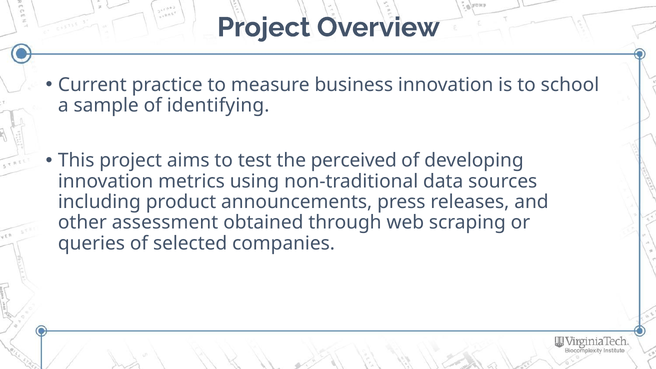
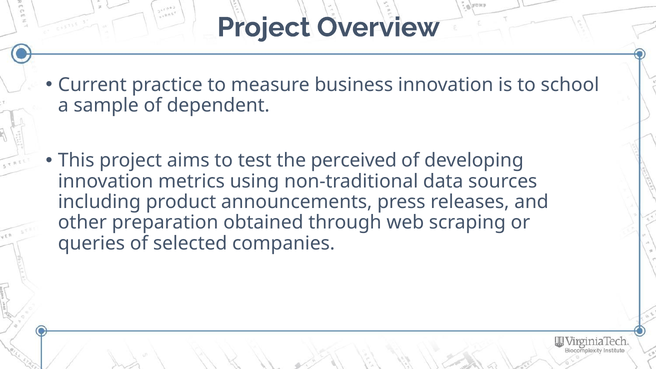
identifying: identifying -> dependent
assessment: assessment -> preparation
